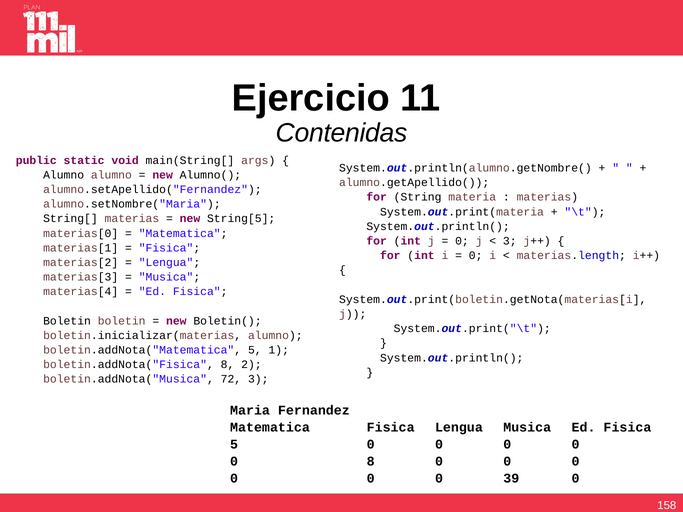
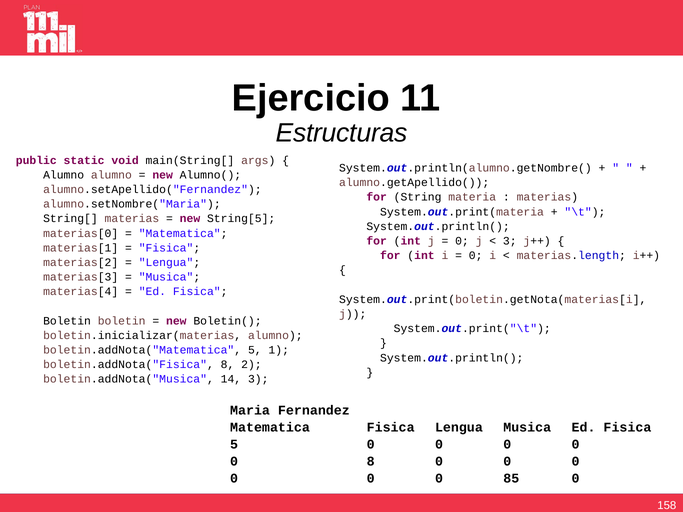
Contenidas: Contenidas -> Estructuras
72: 72 -> 14
39: 39 -> 85
